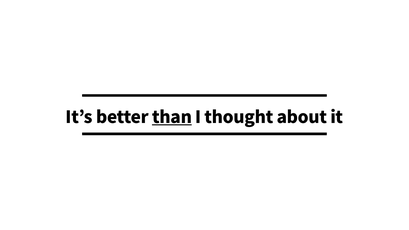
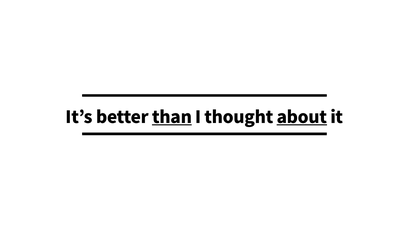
about underline: none -> present
